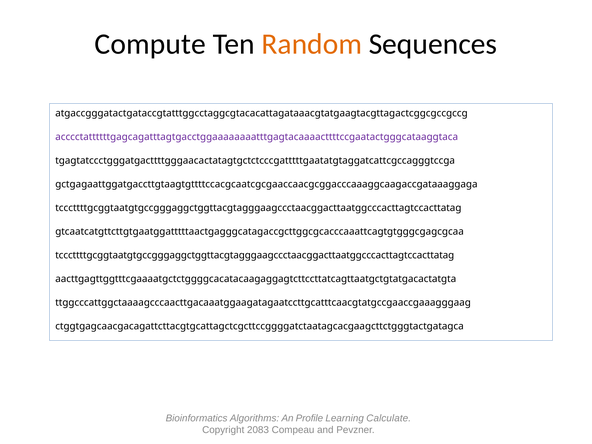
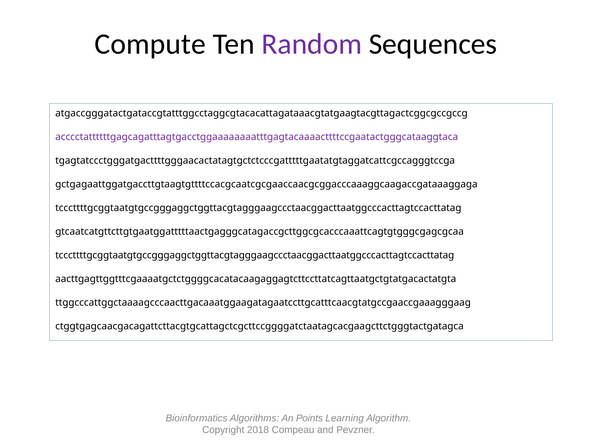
Random colour: orange -> purple
Profile: Profile -> Points
Calculate: Calculate -> Algorithm
2083: 2083 -> 2018
